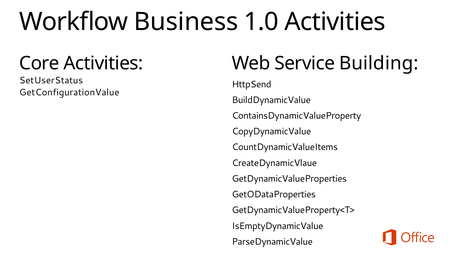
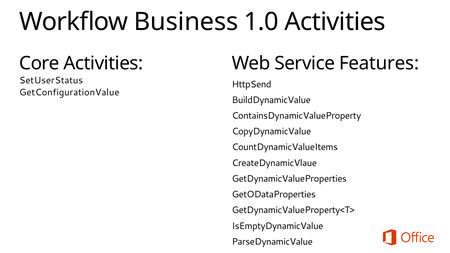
Building: Building -> Features
